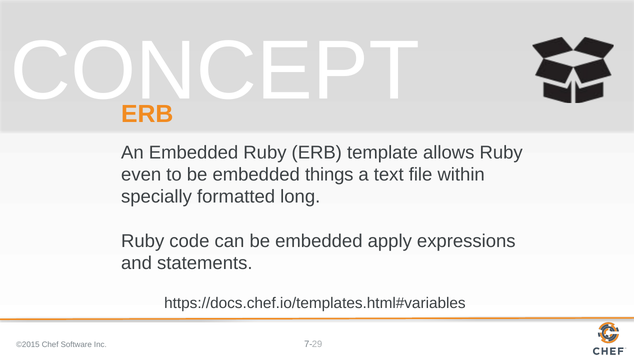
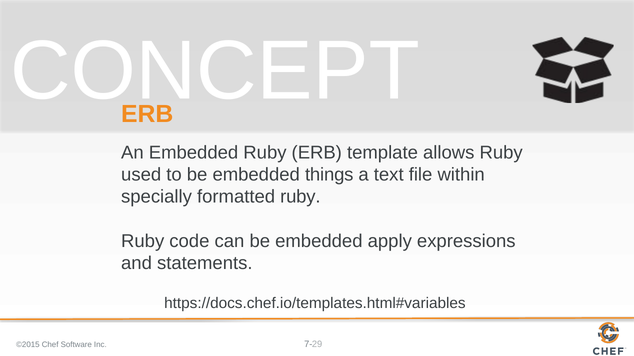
even: even -> used
formatted long: long -> ruby
